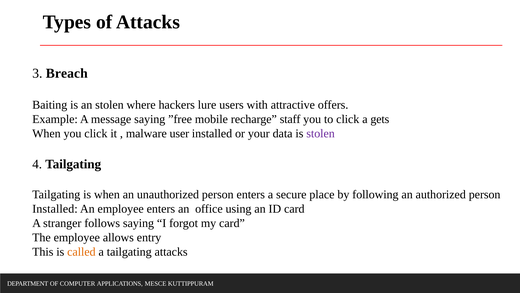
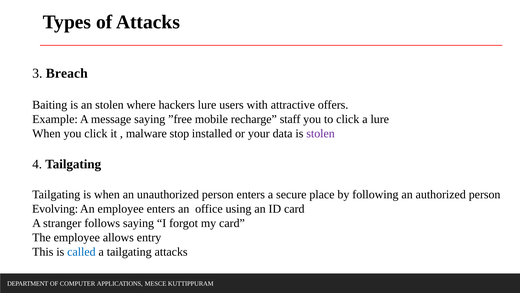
a gets: gets -> lure
user: user -> stop
Installed at (55, 209): Installed -> Evolving
called colour: orange -> blue
